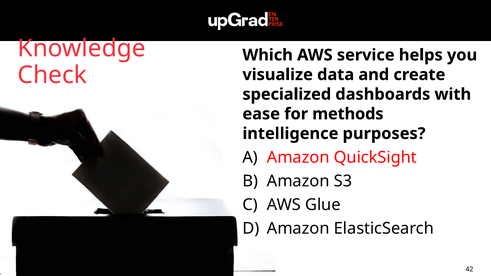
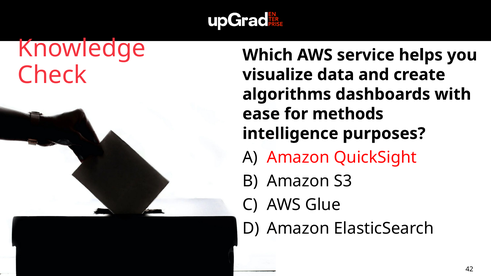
specialized: specialized -> algorithms
